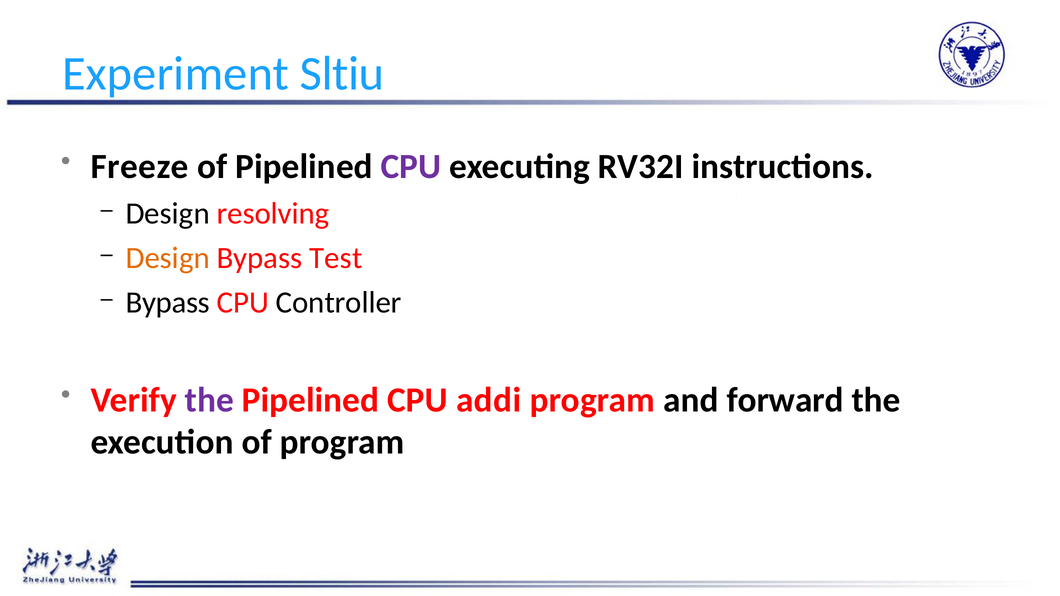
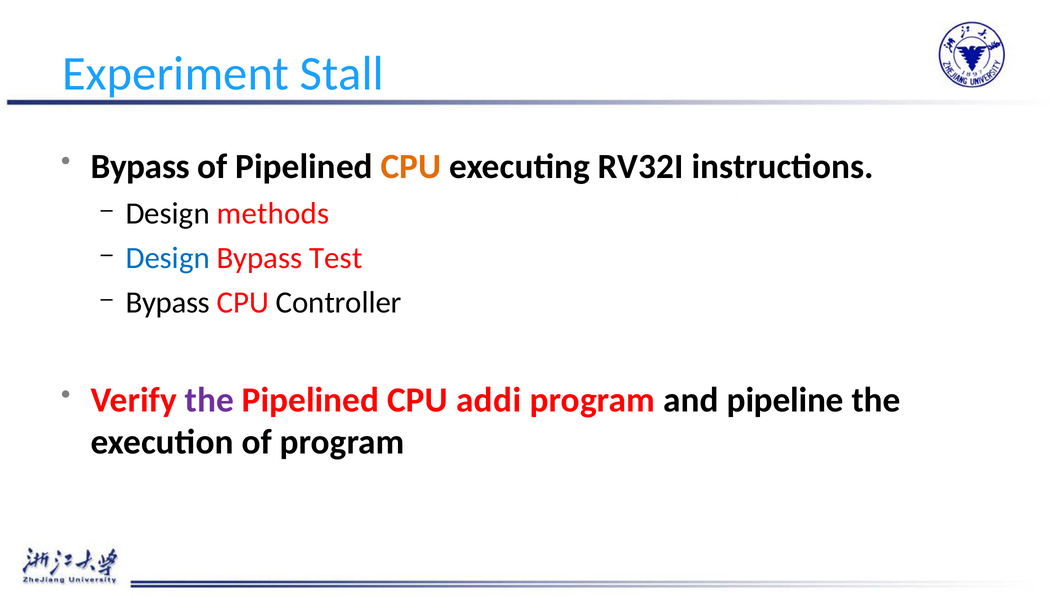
Sltiu: Sltiu -> Stall
Freeze at (140, 167): Freeze -> Bypass
CPU at (411, 167) colour: purple -> orange
resolving: resolving -> methods
Design at (168, 258) colour: orange -> blue
forward: forward -> pipeline
